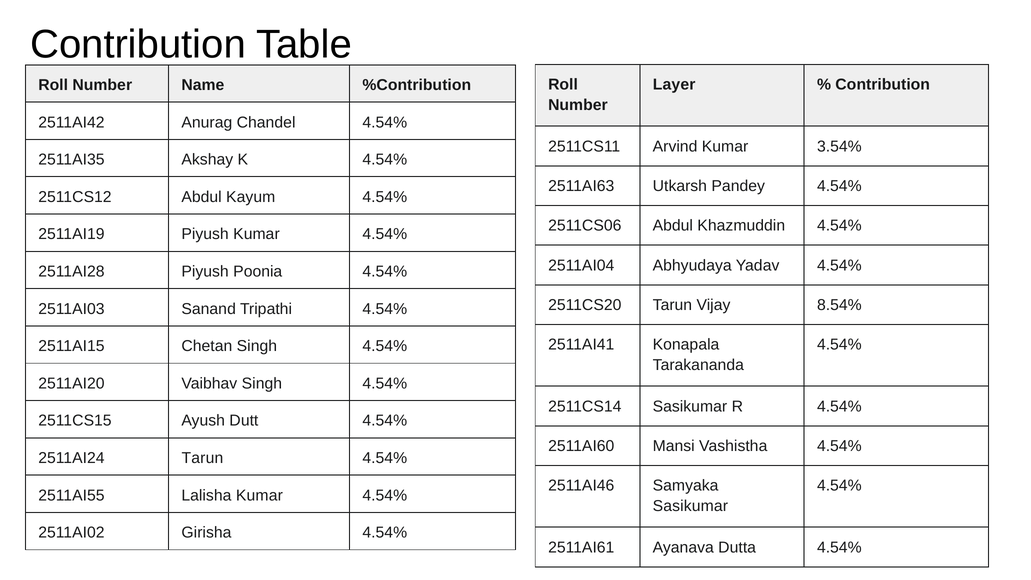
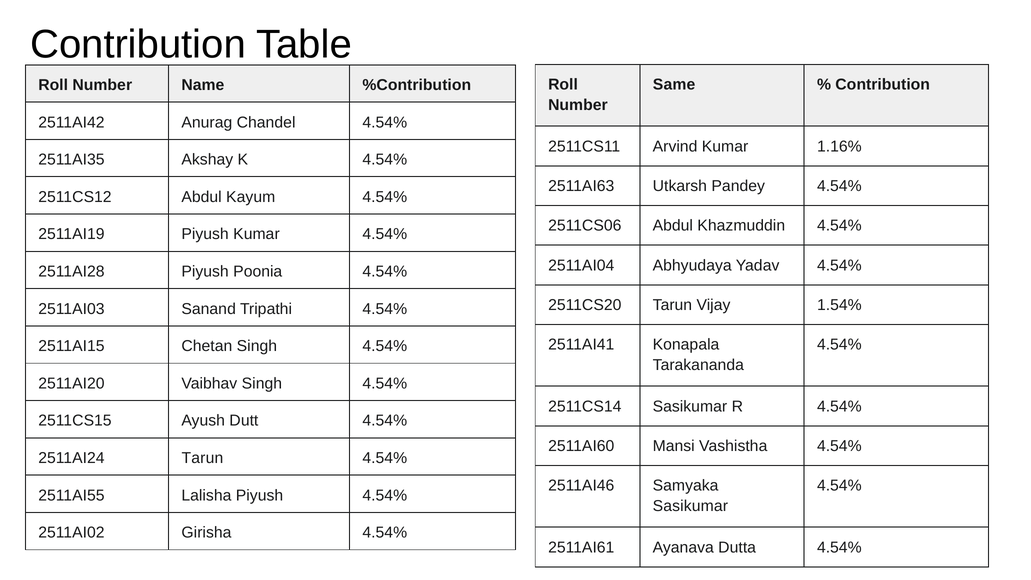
Layer: Layer -> Same
3.54%: 3.54% -> 1.16%
8.54%: 8.54% -> 1.54%
Lalisha Kumar: Kumar -> Piyush
